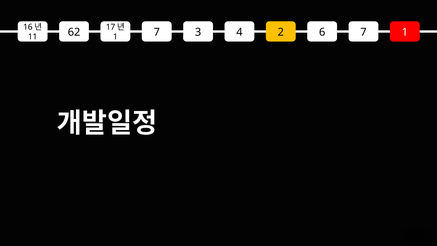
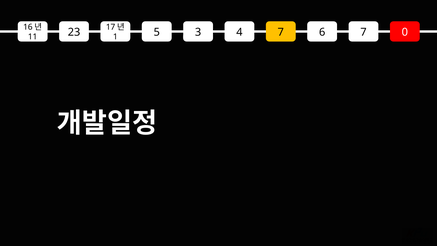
62: 62 -> 23
1 7: 7 -> 5
4 2: 2 -> 7
7 1: 1 -> 0
